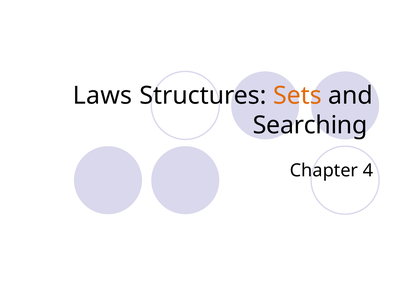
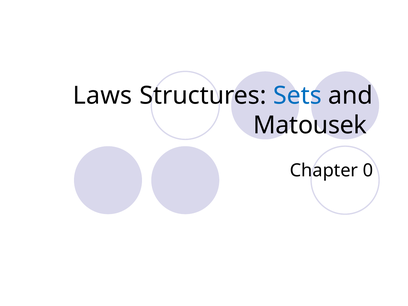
Sets colour: orange -> blue
Searching: Searching -> Matousek
4: 4 -> 0
